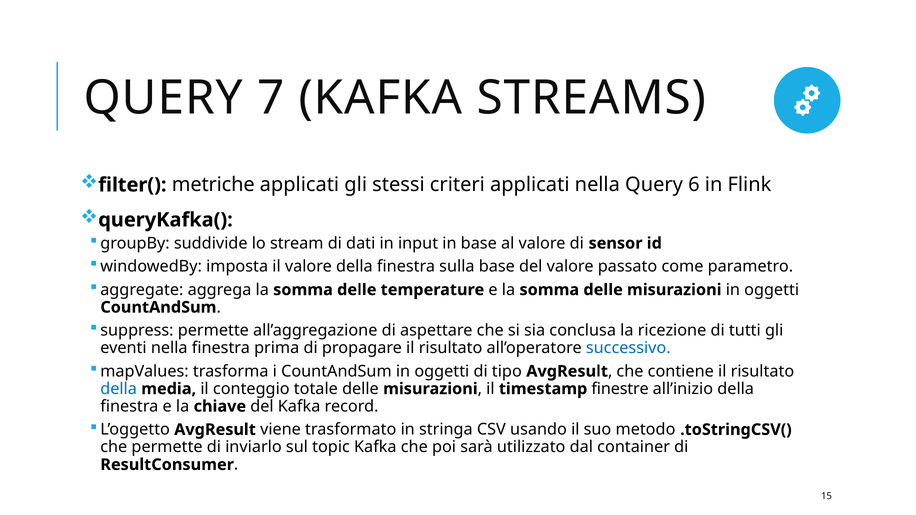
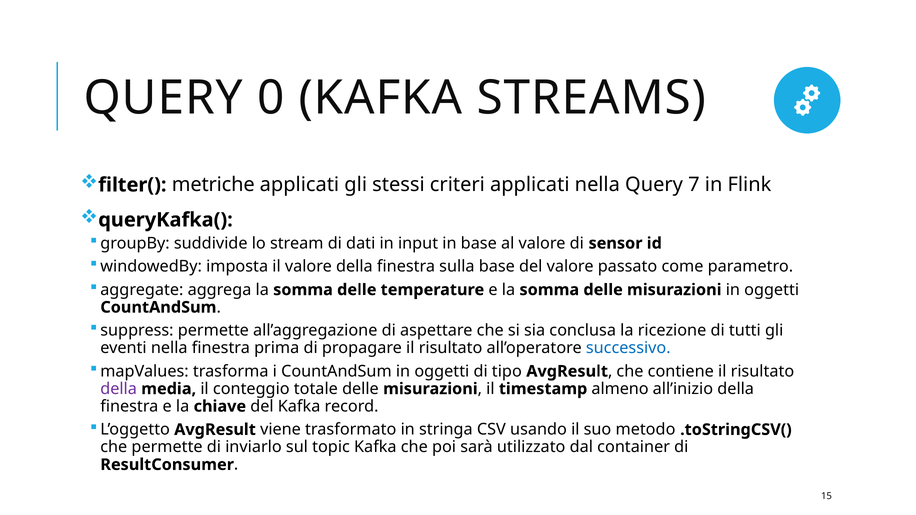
7: 7 -> 0
6: 6 -> 7
della at (119, 389) colour: blue -> purple
finestre: finestre -> almeno
